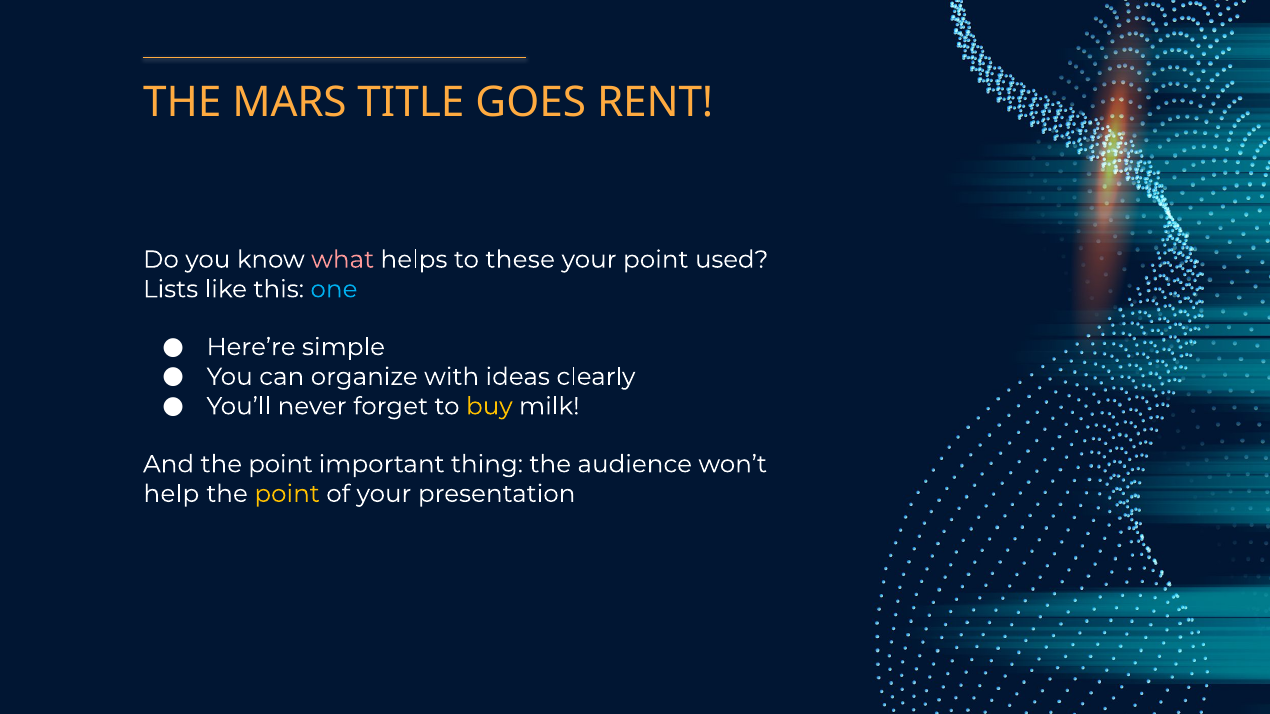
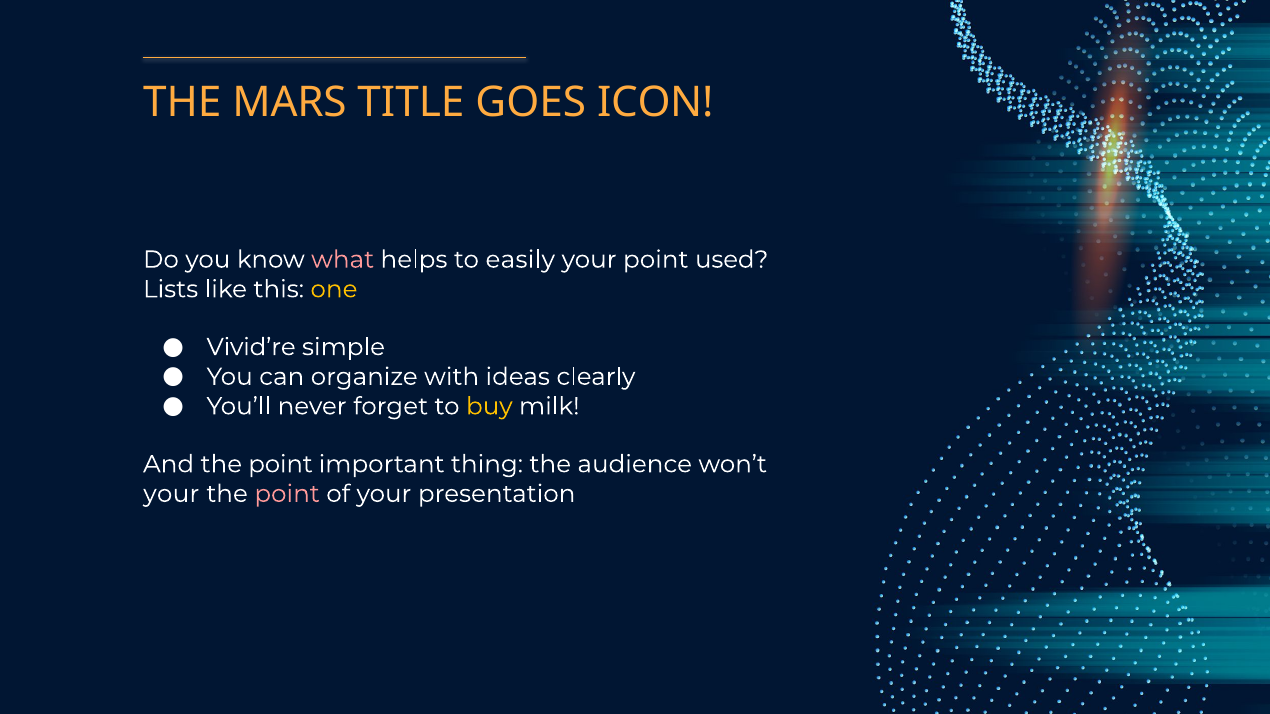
RENT: RENT -> ICON
these: these -> easily
one colour: light blue -> yellow
Here’re: Here’re -> Vivid’re
help at (171, 494): help -> your
point at (287, 494) colour: yellow -> pink
